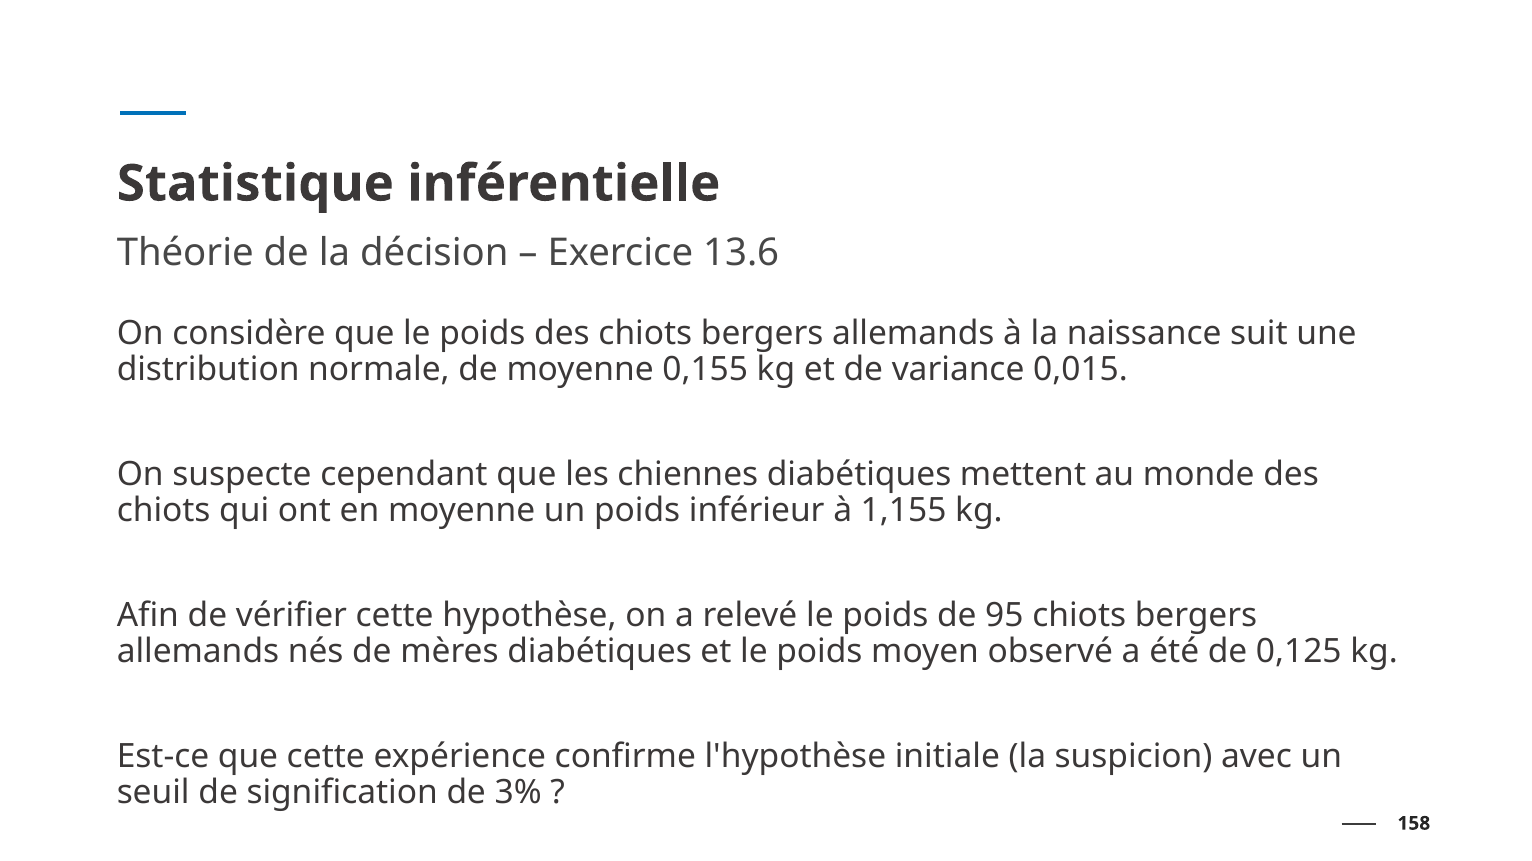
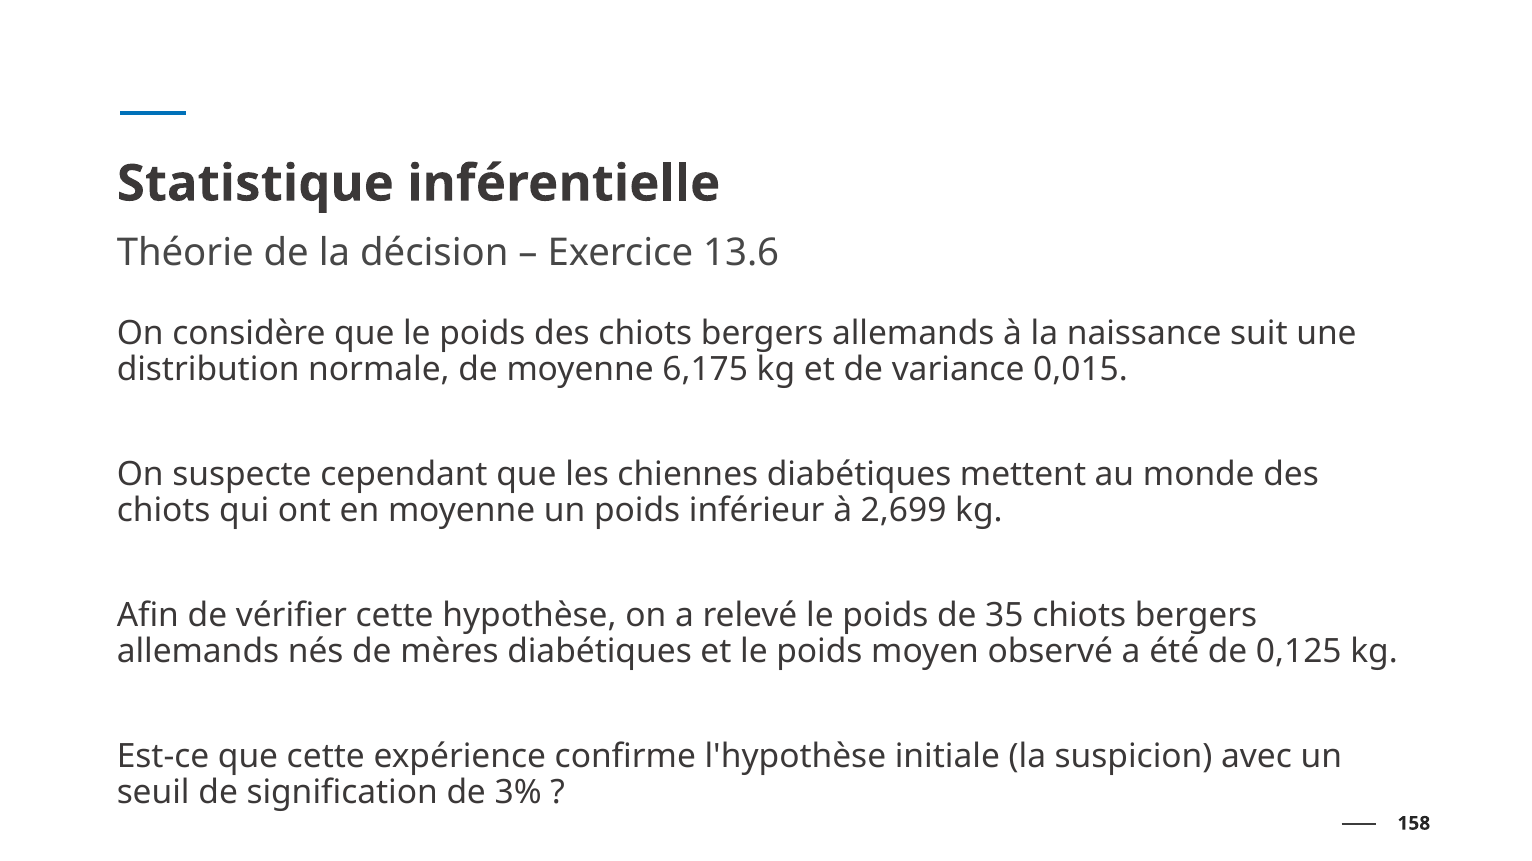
0,155: 0,155 -> 6,175
1,155: 1,155 -> 2,699
95: 95 -> 35
